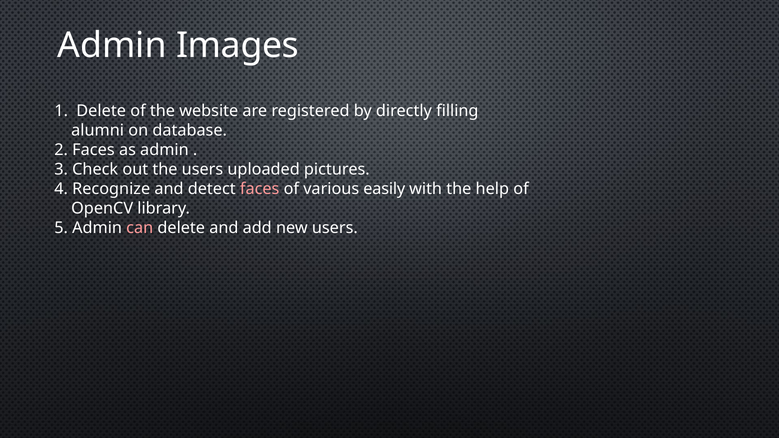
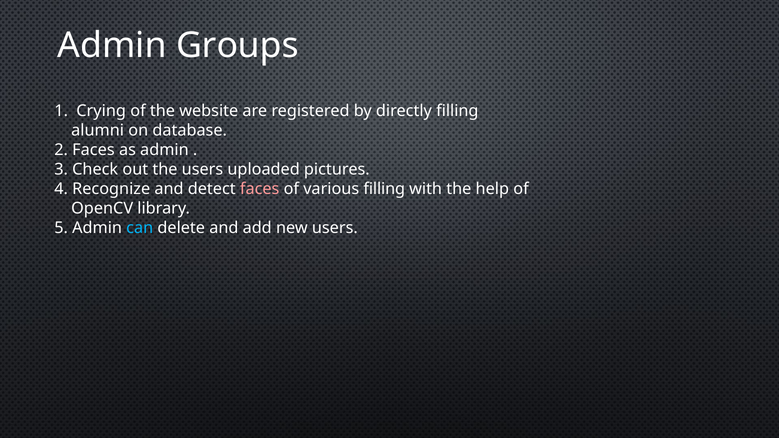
Images: Images -> Groups
Delete at (101, 111): Delete -> Crying
various easily: easily -> filling
can colour: pink -> light blue
